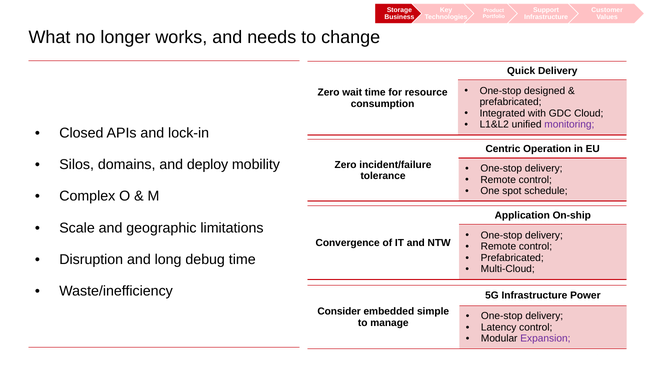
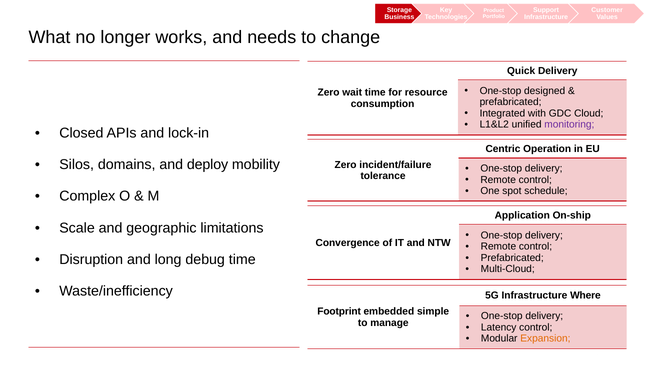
Power: Power -> Where
Consider: Consider -> Footprint
Expansion colour: purple -> orange
